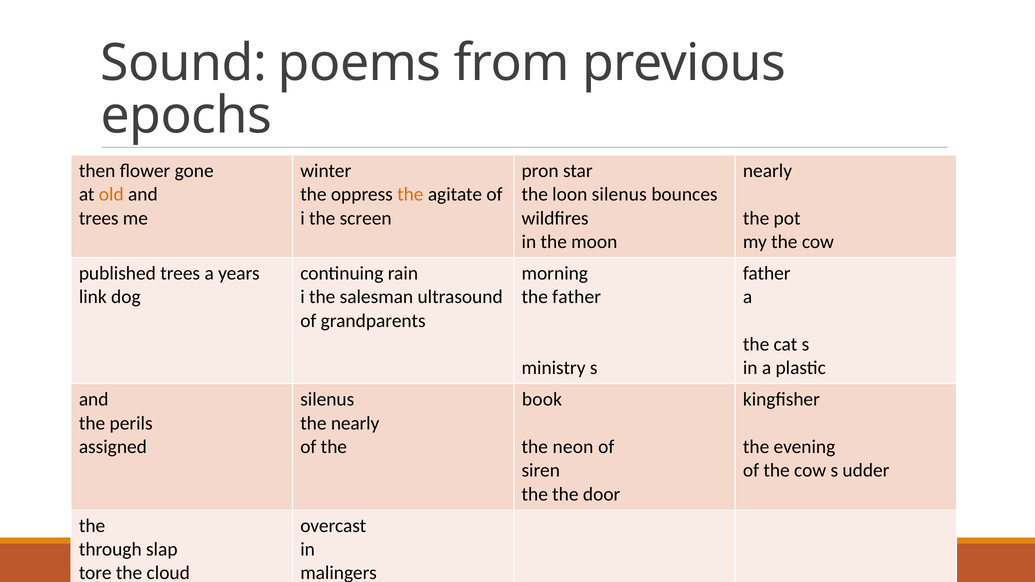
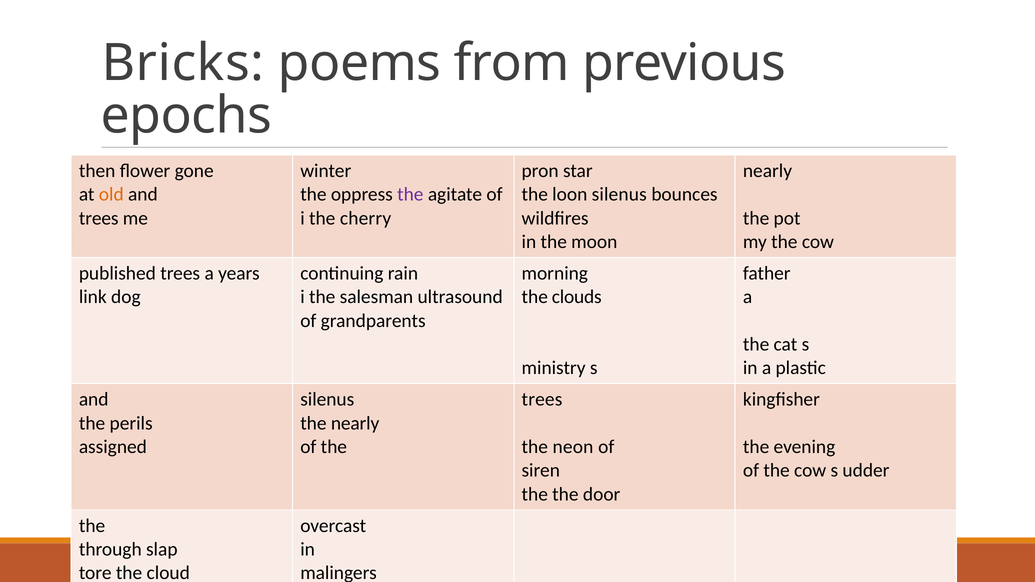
Sound: Sound -> Bricks
the at (410, 195) colour: orange -> purple
screen: screen -> cherry
the father: father -> clouds
book at (542, 400): book -> trees
